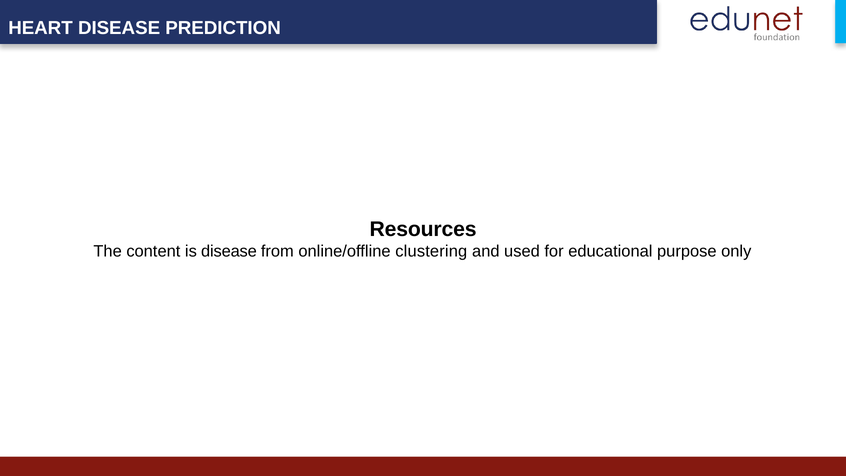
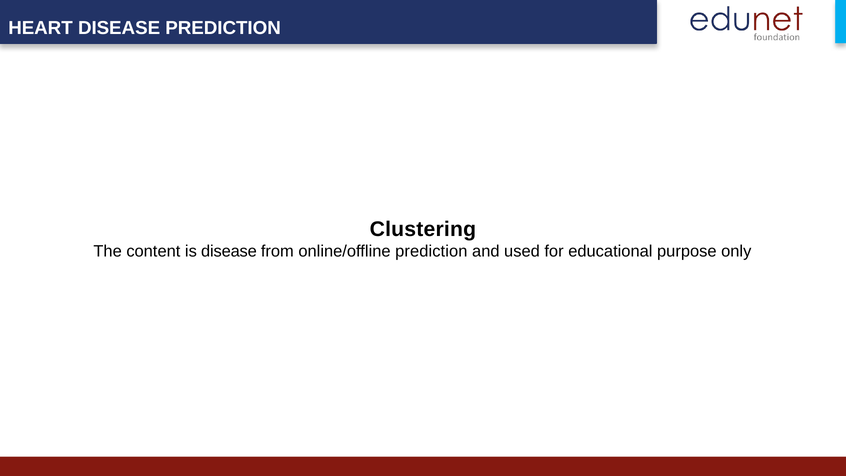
Resources: Resources -> Clustering
online/offline clustering: clustering -> prediction
